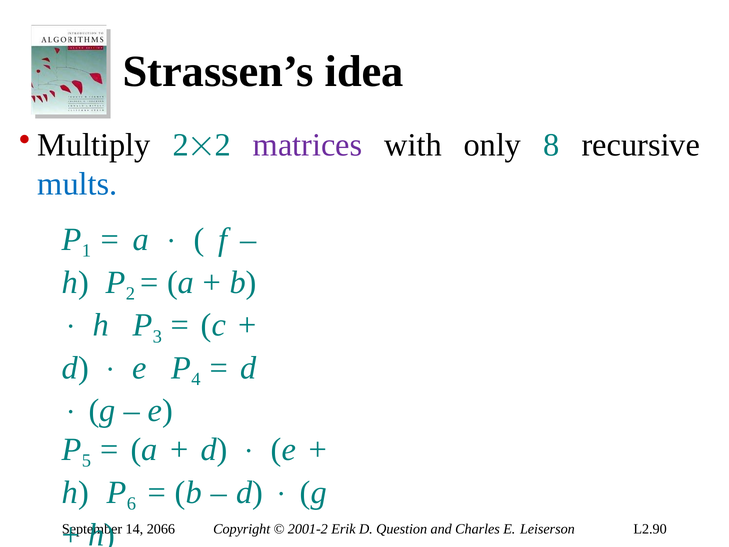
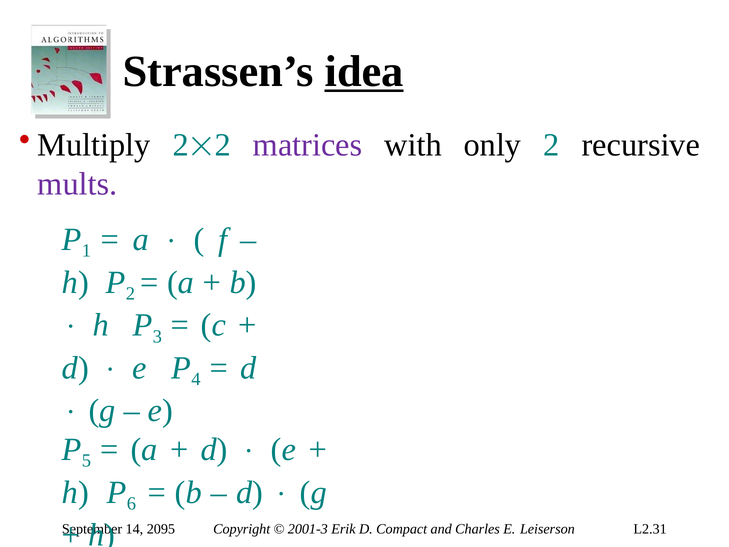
idea underline: none -> present
only 8: 8 -> 2
mults colour: blue -> purple
2066: 2066 -> 2095
2001-2: 2001-2 -> 2001-3
Question: Question -> Compact
L2.90: L2.90 -> L2.31
